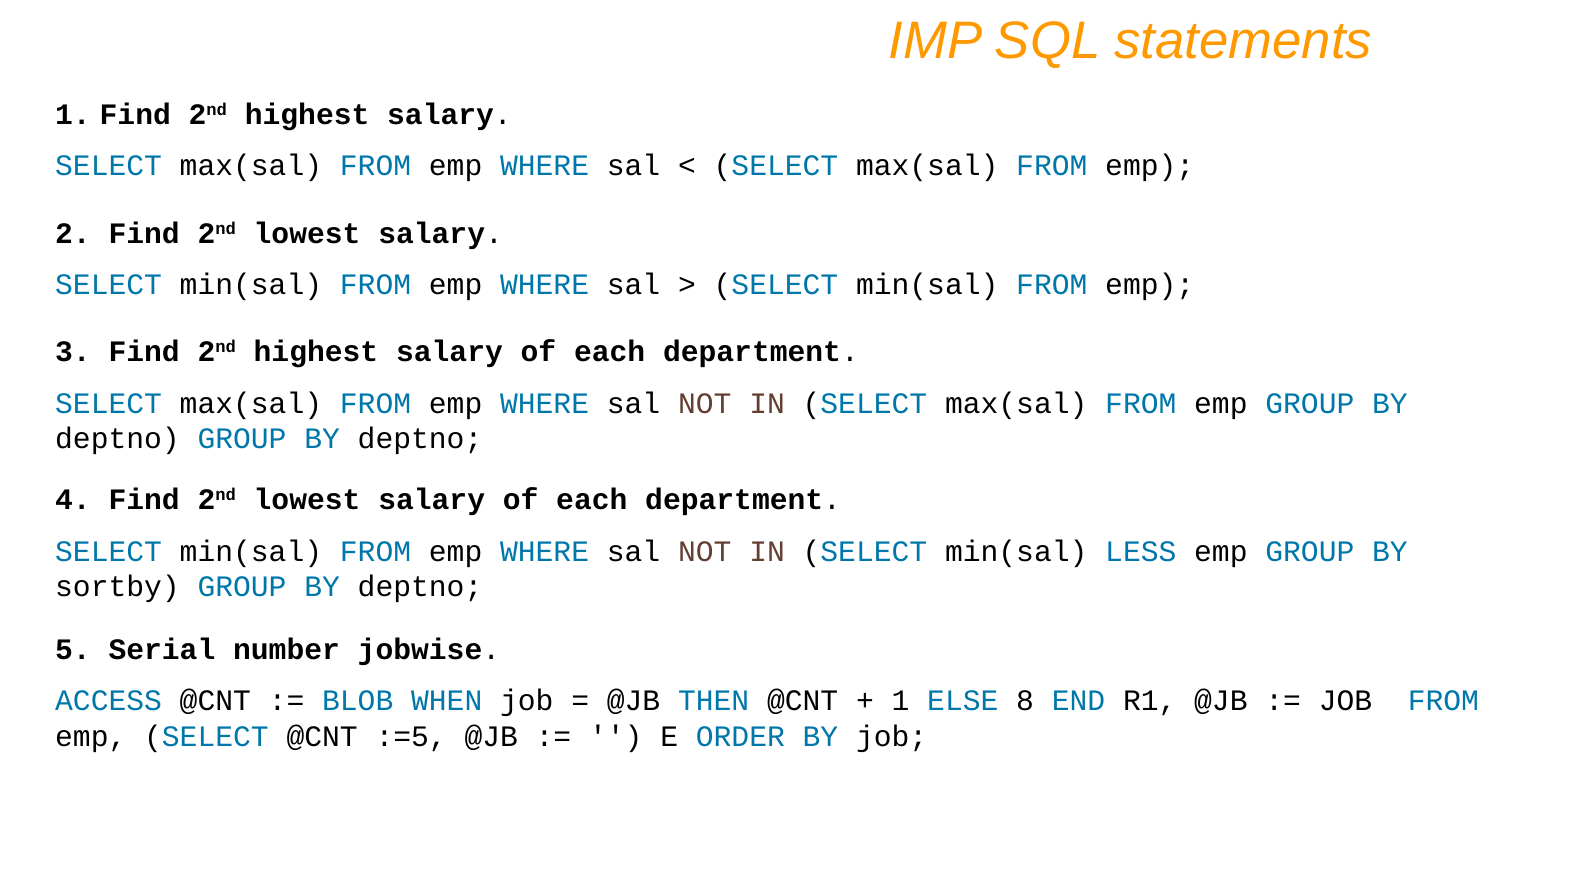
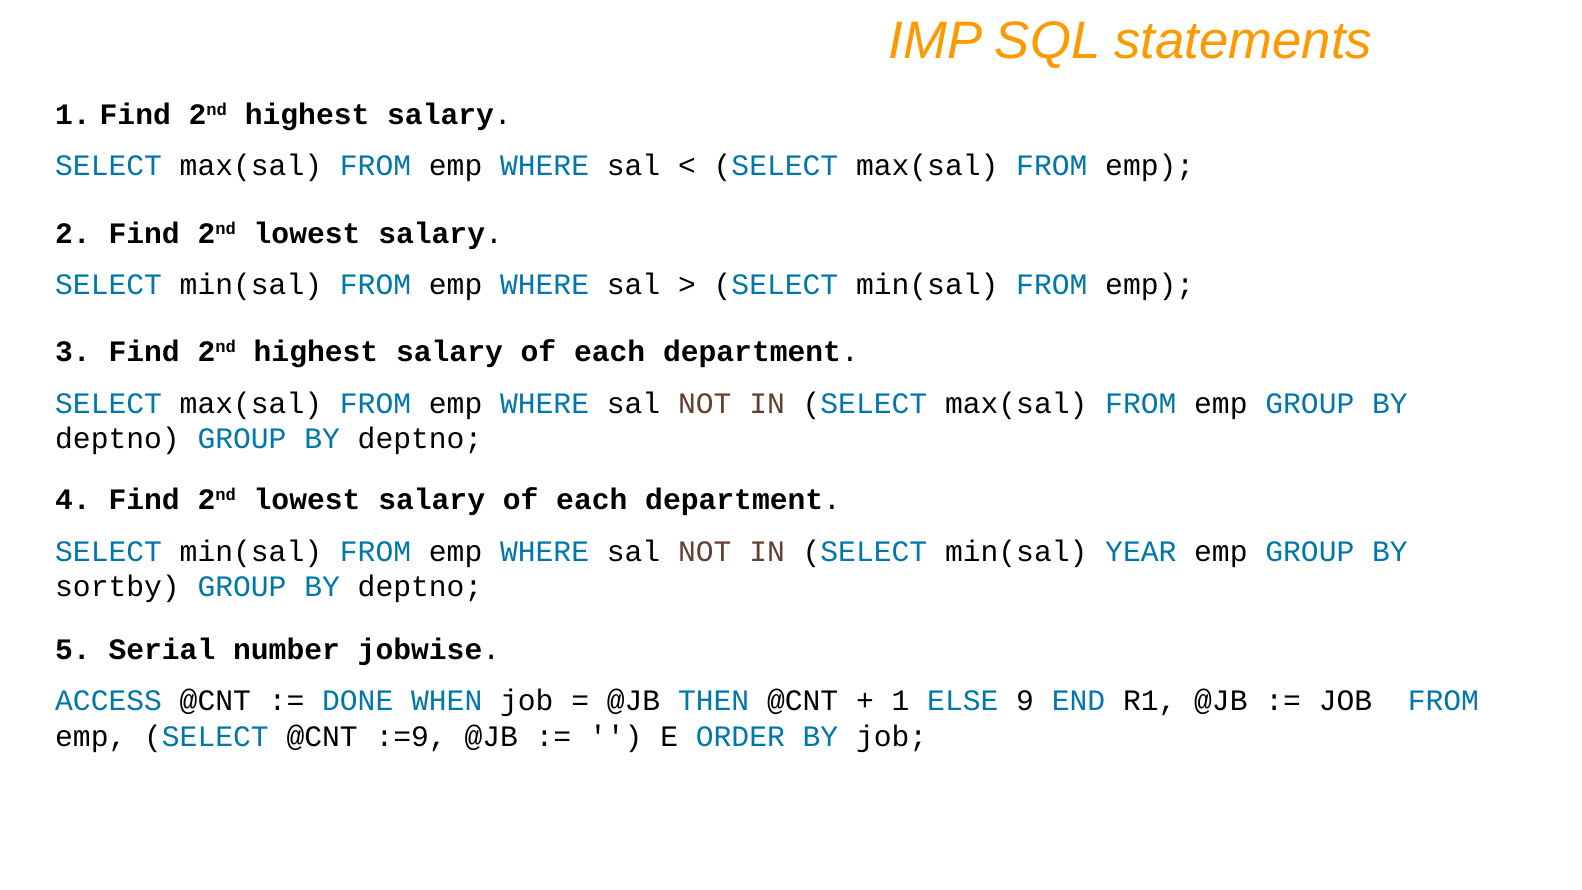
LESS: LESS -> YEAR
BLOB: BLOB -> DONE
8: 8 -> 9
:=5: :=5 -> :=9
